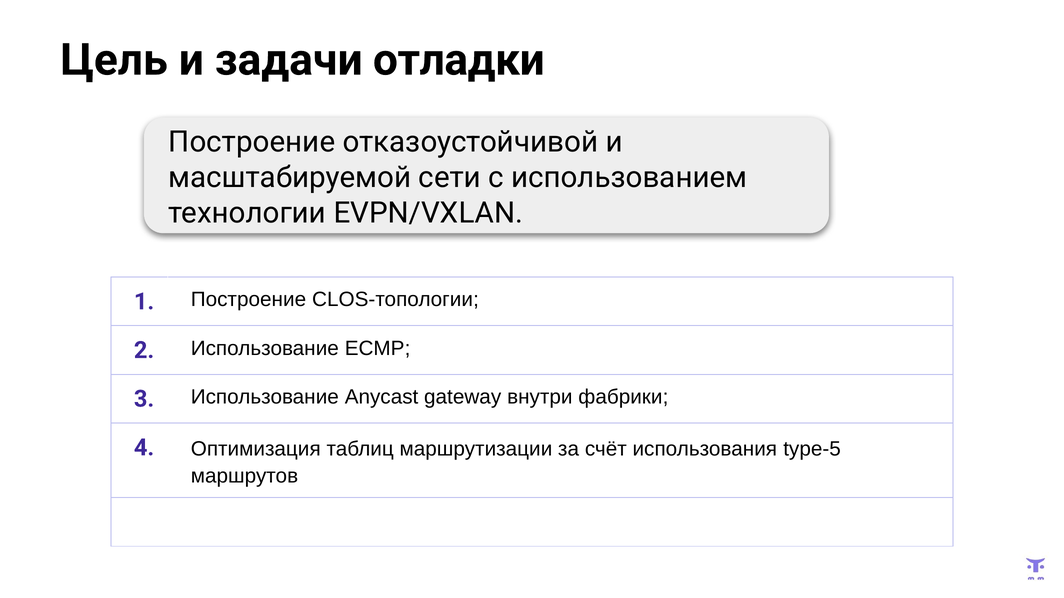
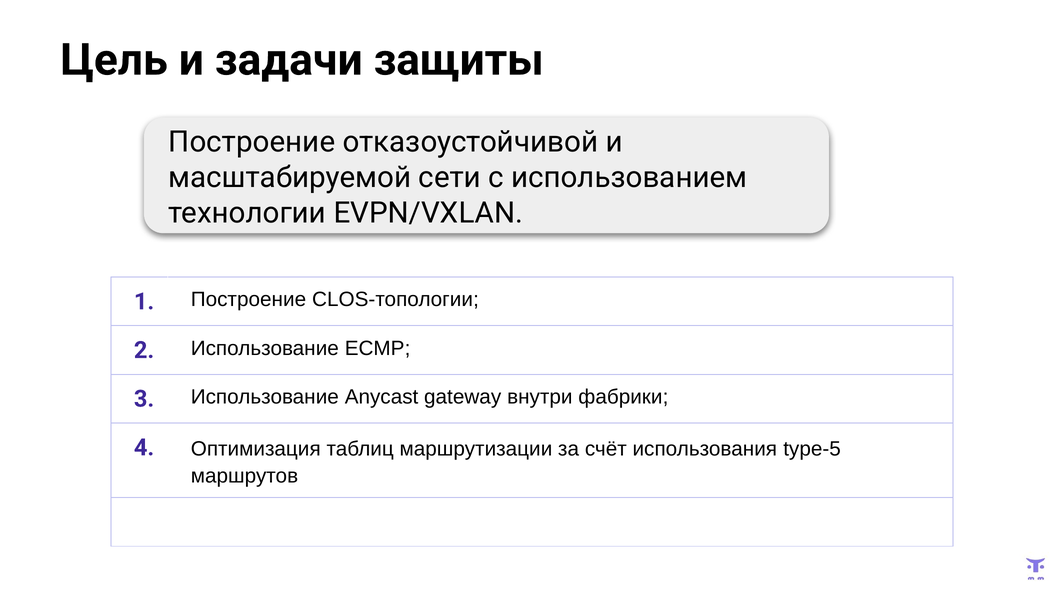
отладки: отладки -> защиты
